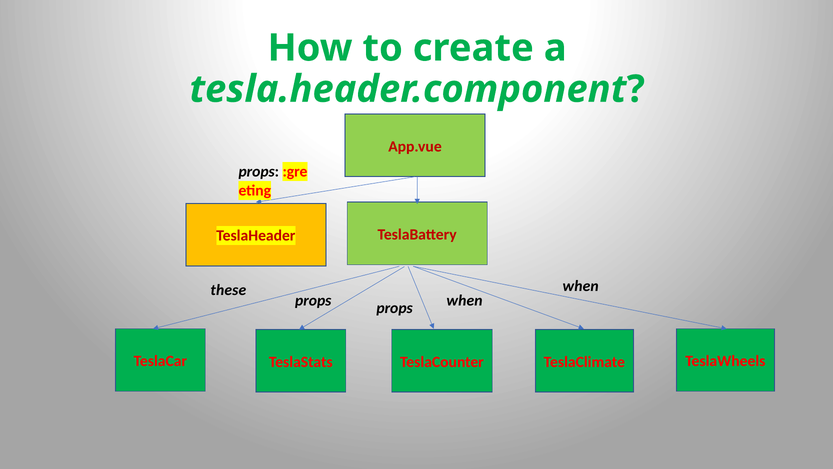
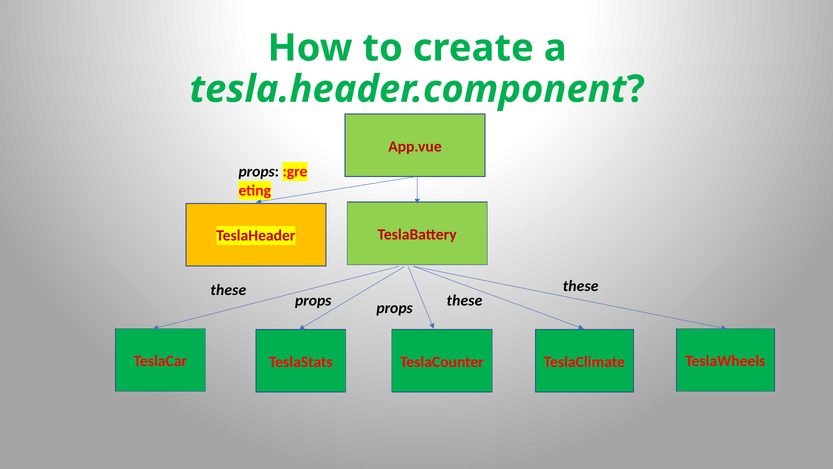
when at (581, 286): when -> these
props when: when -> these
